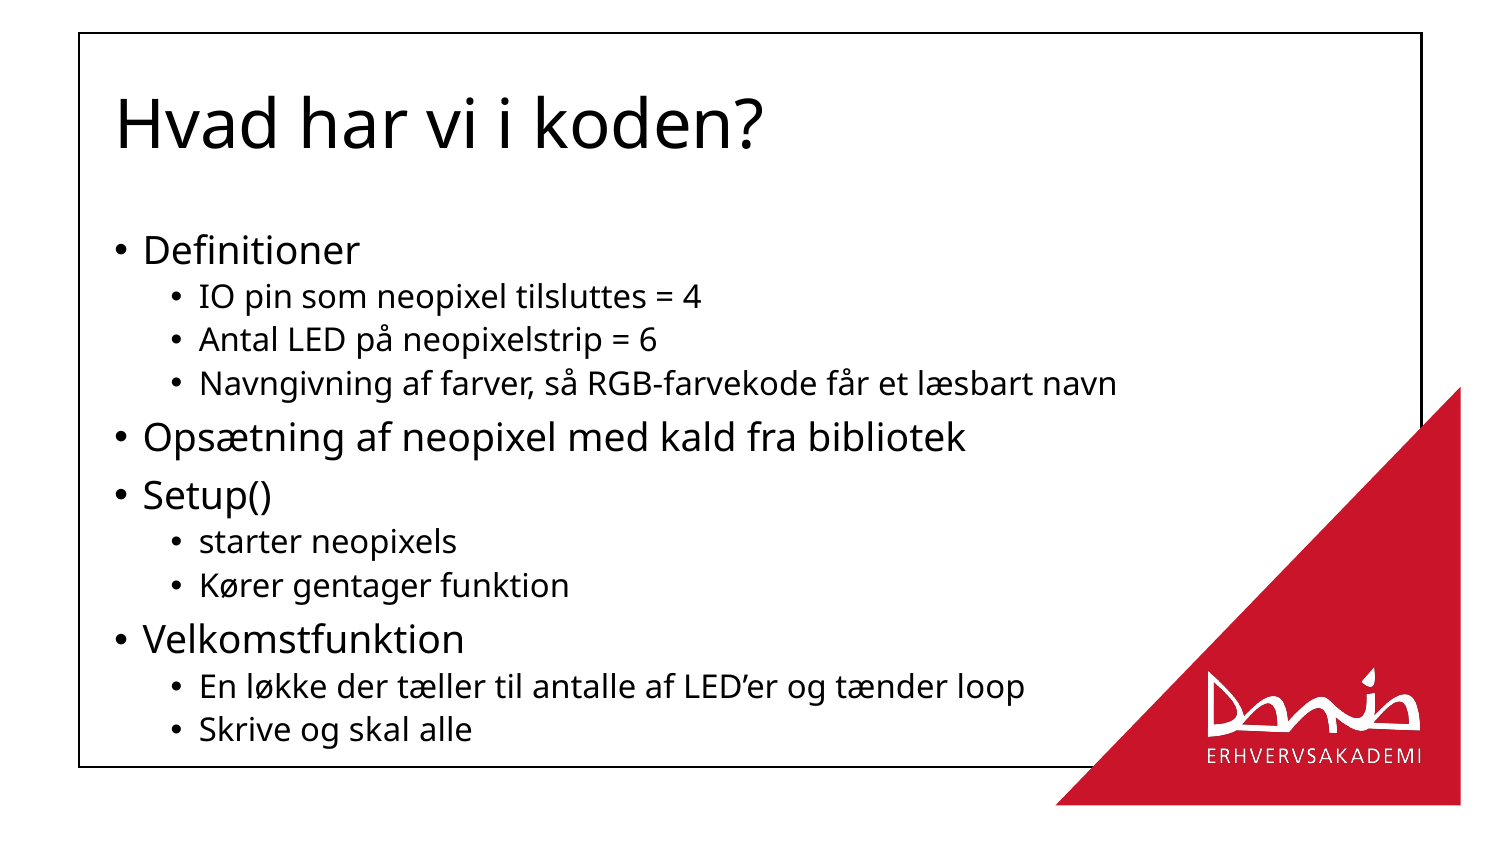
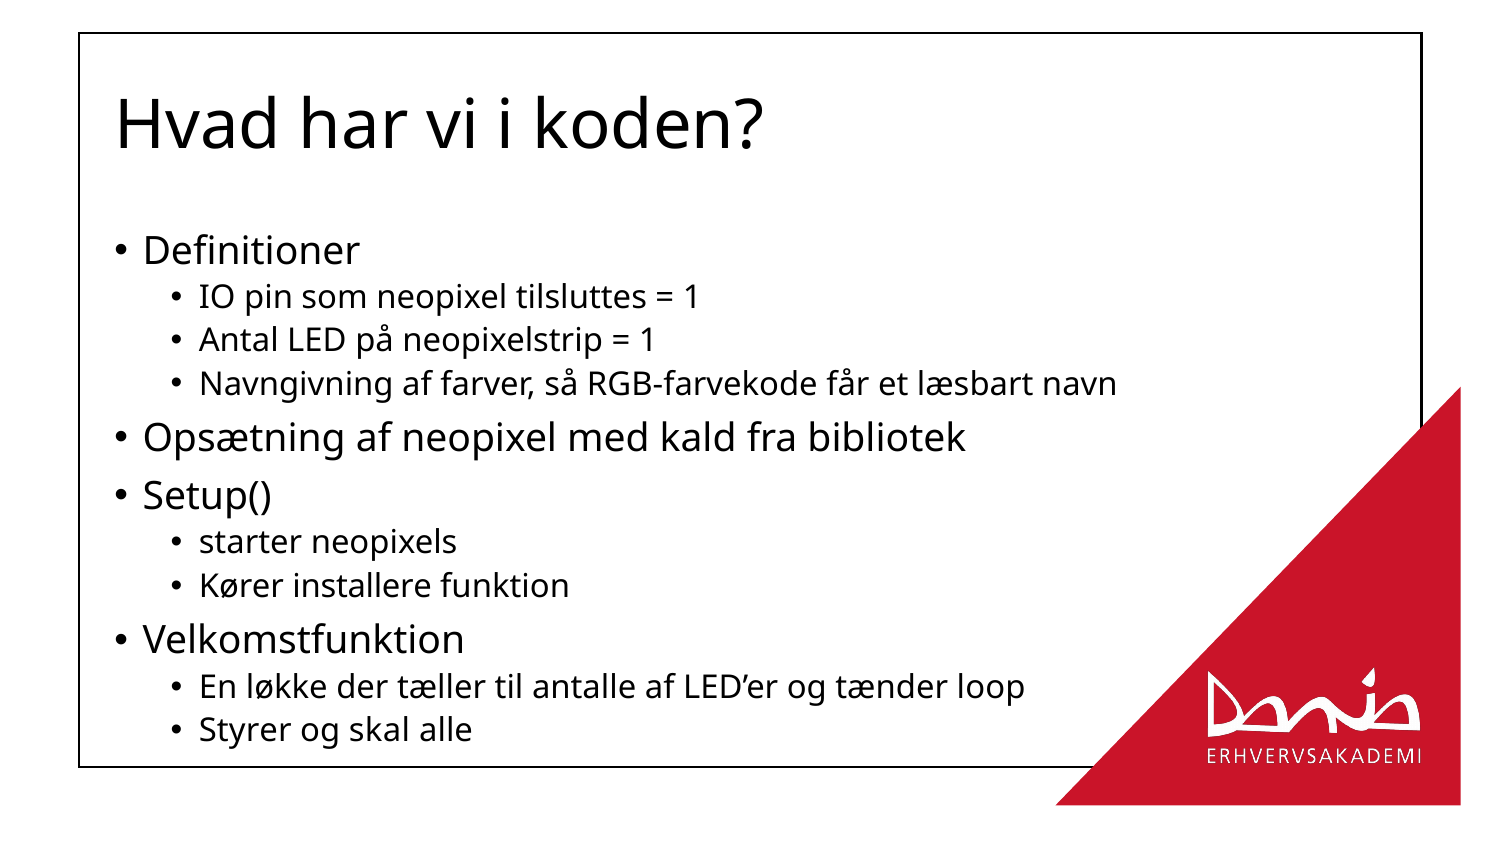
4 at (692, 298): 4 -> 1
6 at (648, 341): 6 -> 1
gentager: gentager -> installere
Skrive: Skrive -> Styrer
